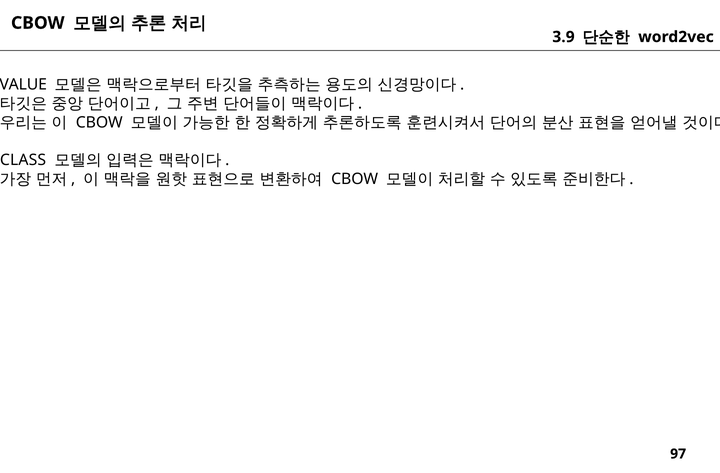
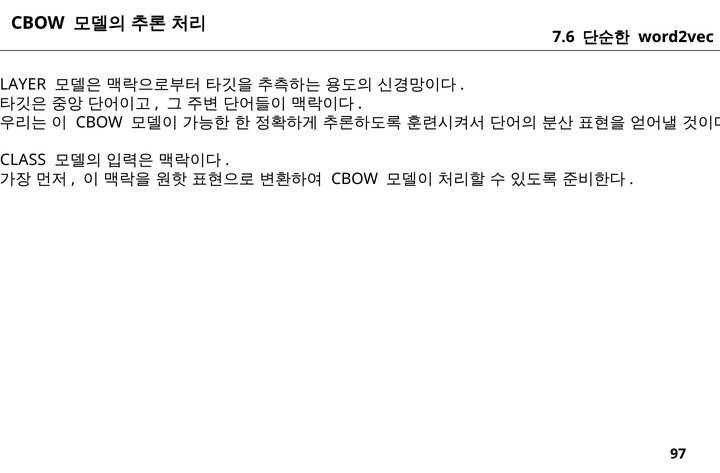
3.9: 3.9 -> 7.6
VALUE: VALUE -> LAYER
